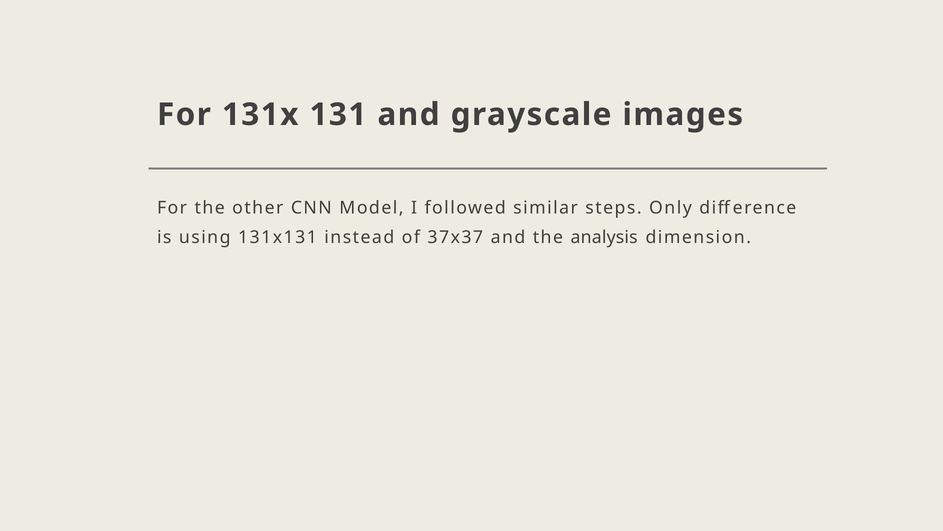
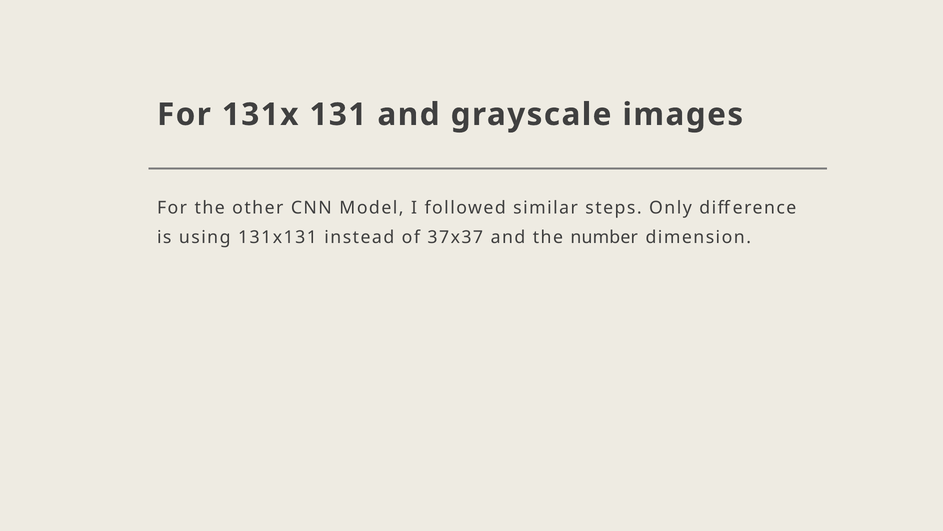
analysis: analysis -> number
